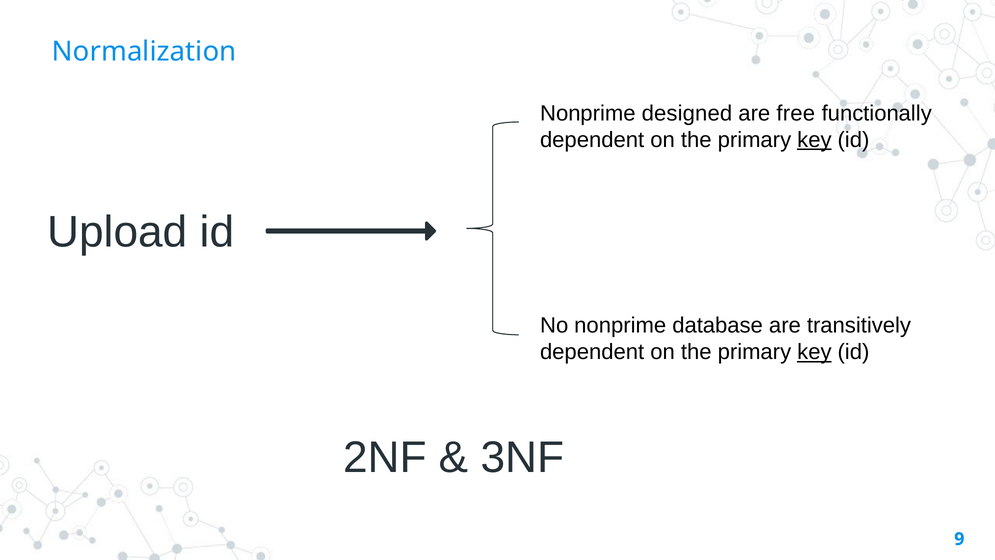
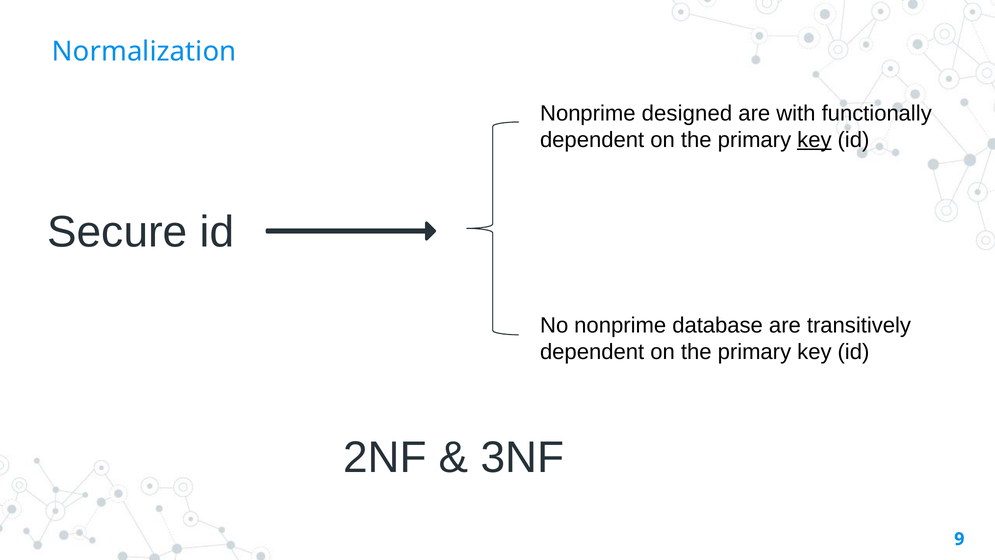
free: free -> with
Upload: Upload -> Secure
key at (814, 352) underline: present -> none
